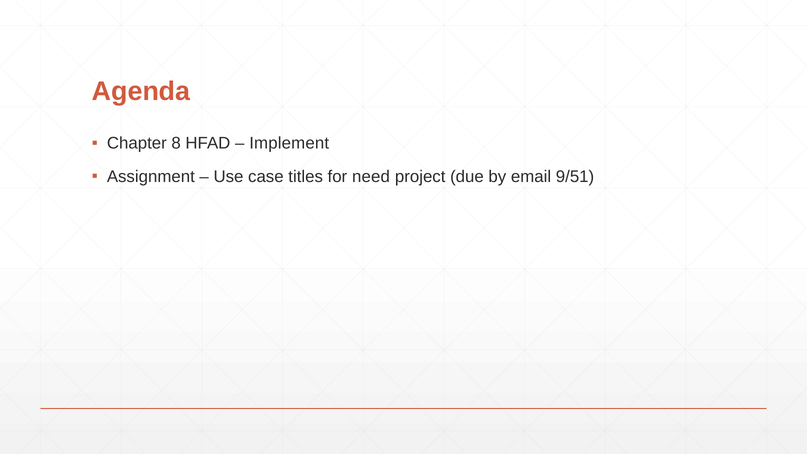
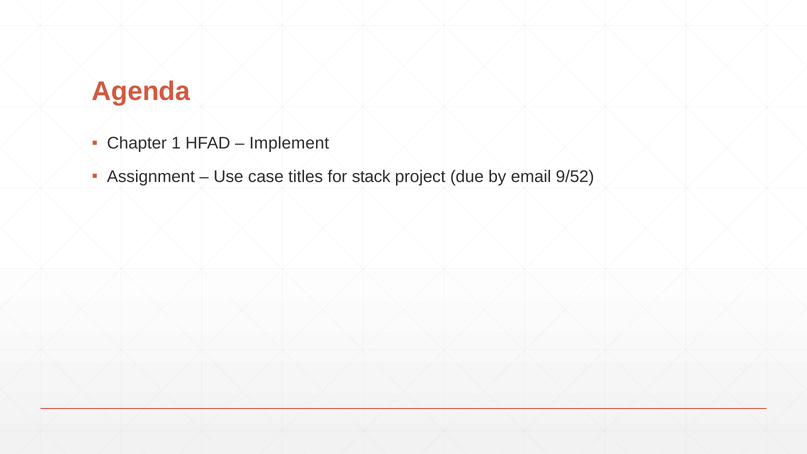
8: 8 -> 1
need: need -> stack
9/51: 9/51 -> 9/52
